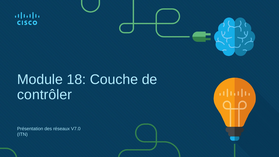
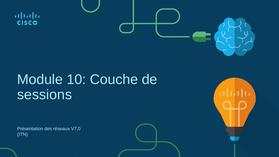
18: 18 -> 10
contrôler: contrôler -> sessions
